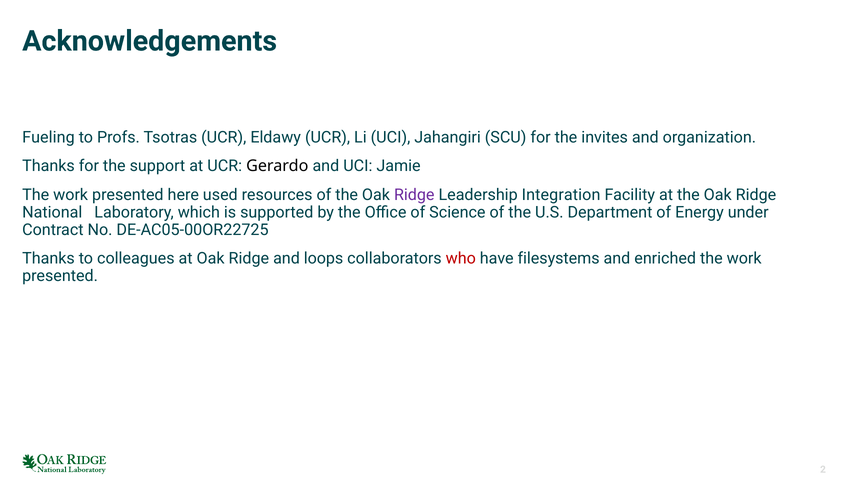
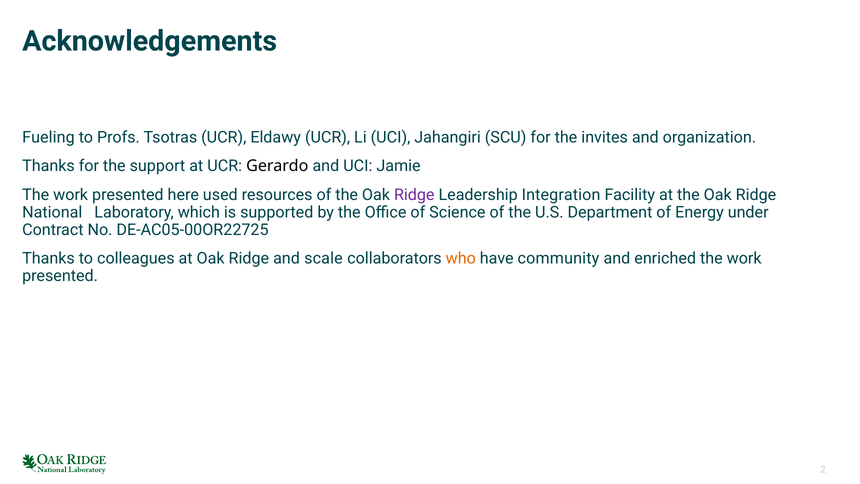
loops: loops -> scale
who colour: red -> orange
filesystems: filesystems -> community
